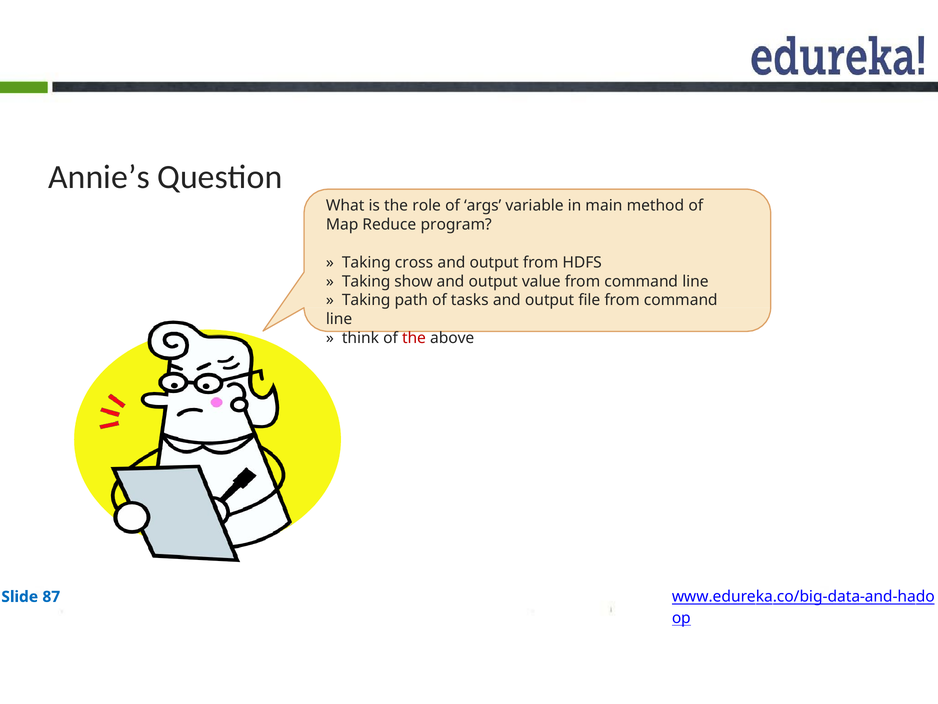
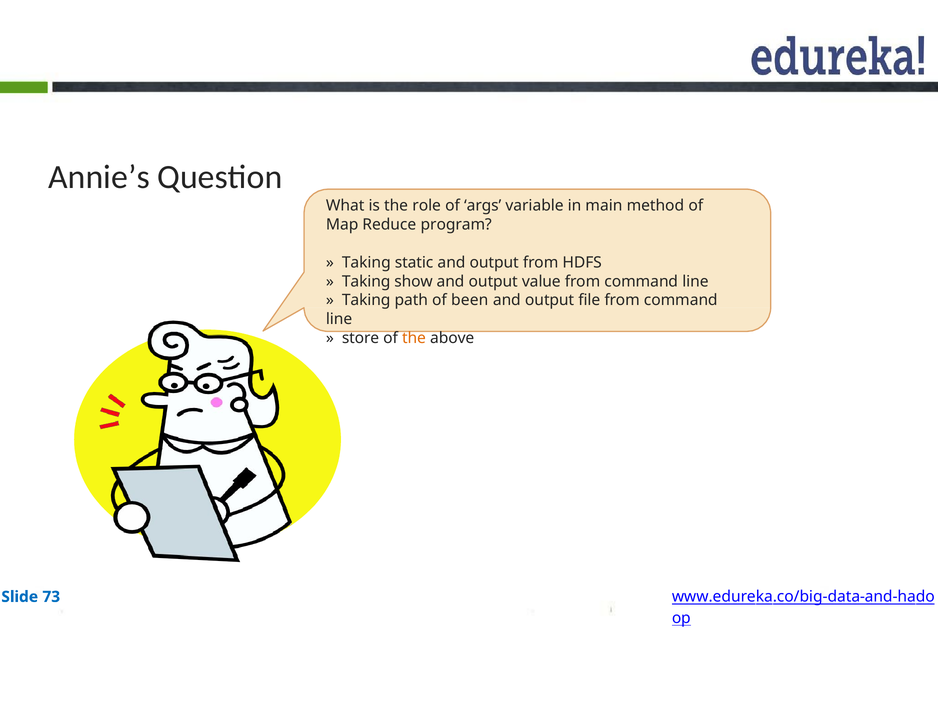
cross: cross -> static
tasks: tasks -> been
think: think -> store
the at (414, 338) colour: red -> orange
87: 87 -> 73
